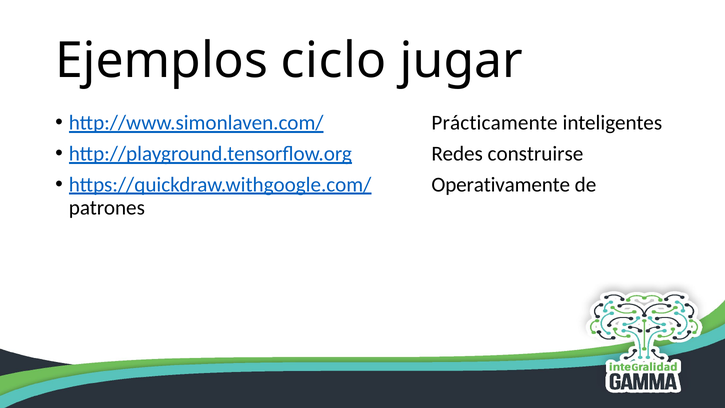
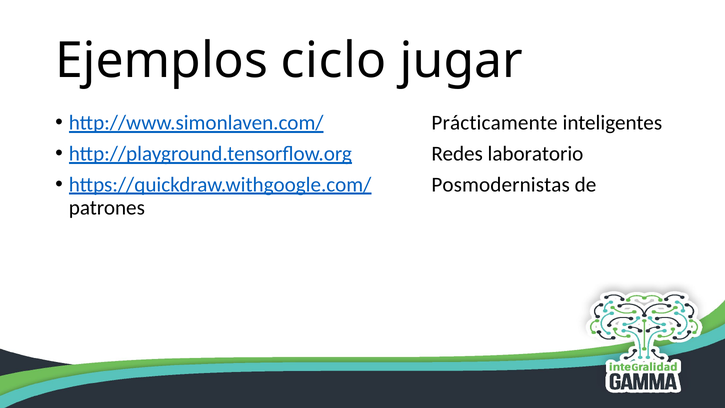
construirse: construirse -> laboratorio
Operativamente: Operativamente -> Posmodernistas
